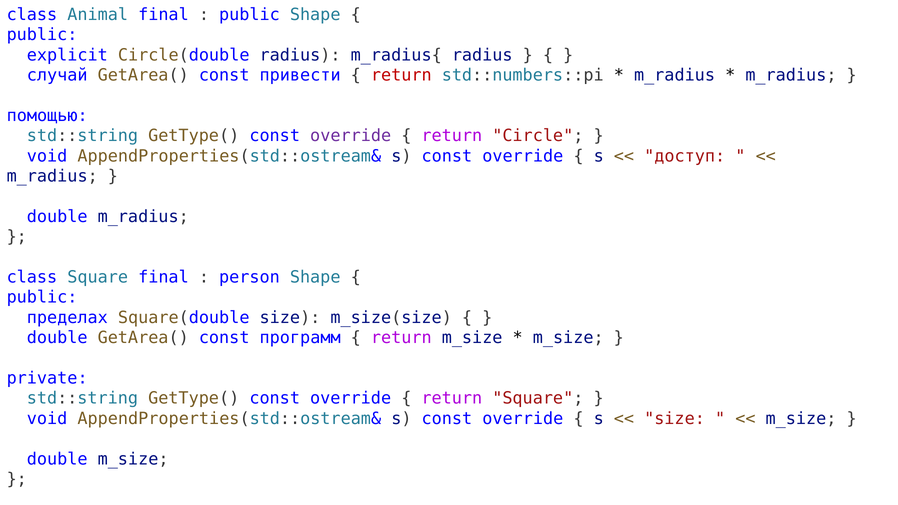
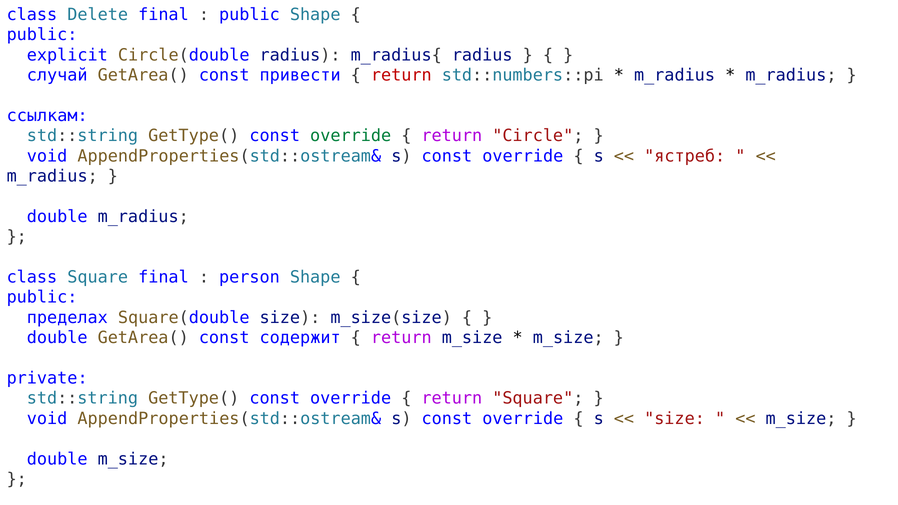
Animal: Animal -> Delete
помощью: помощью -> ссылкам
override at (351, 136) colour: purple -> green
доступ: доступ -> ястреб
программ: программ -> содержит
